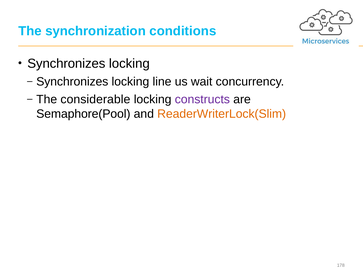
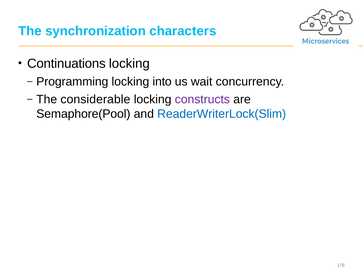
conditions: conditions -> characters
Synchronizes at (66, 64): Synchronizes -> Continuations
Synchronizes at (72, 82): Synchronizes -> Programming
line: line -> into
ReaderWriterLock(Slim colour: orange -> blue
